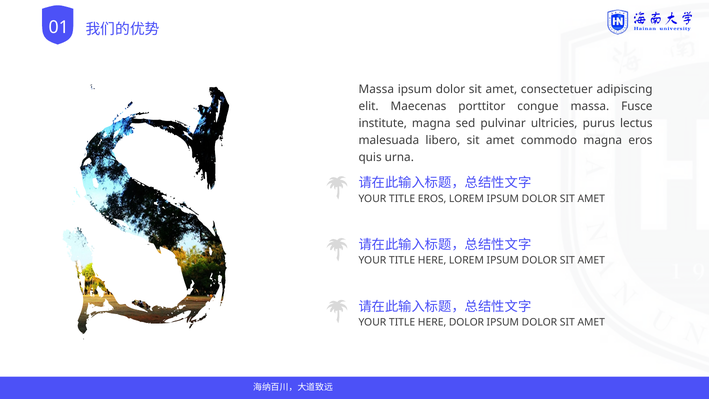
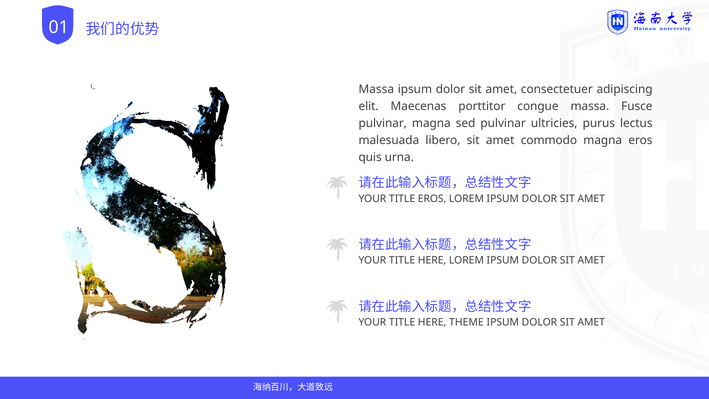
institute at (383, 123): institute -> pulvinar
HERE DOLOR: DOLOR -> THEME
